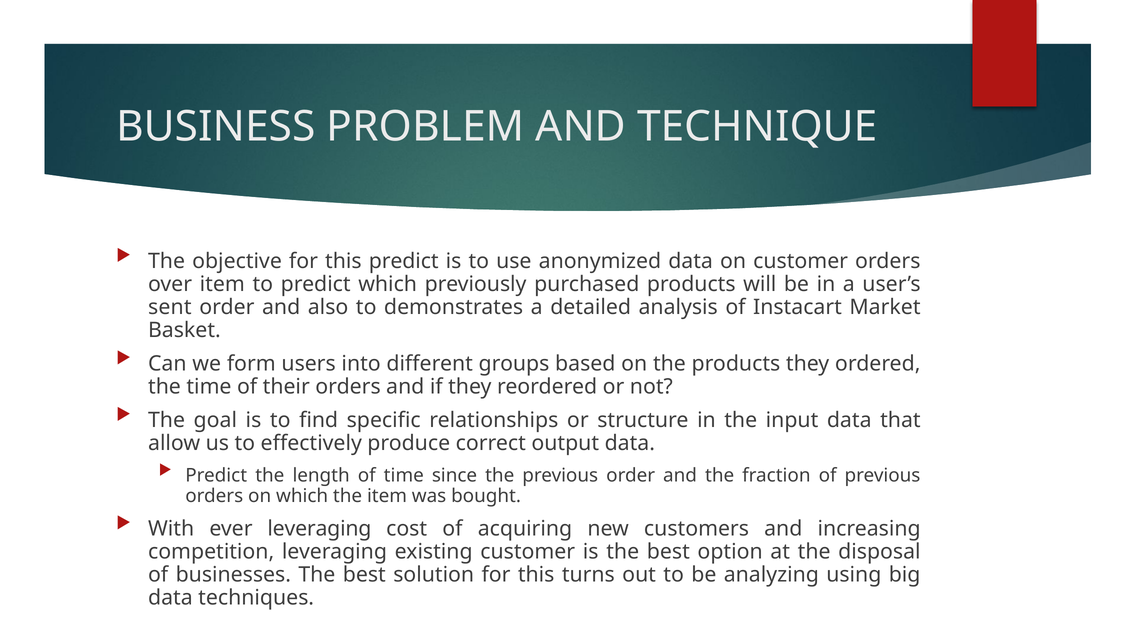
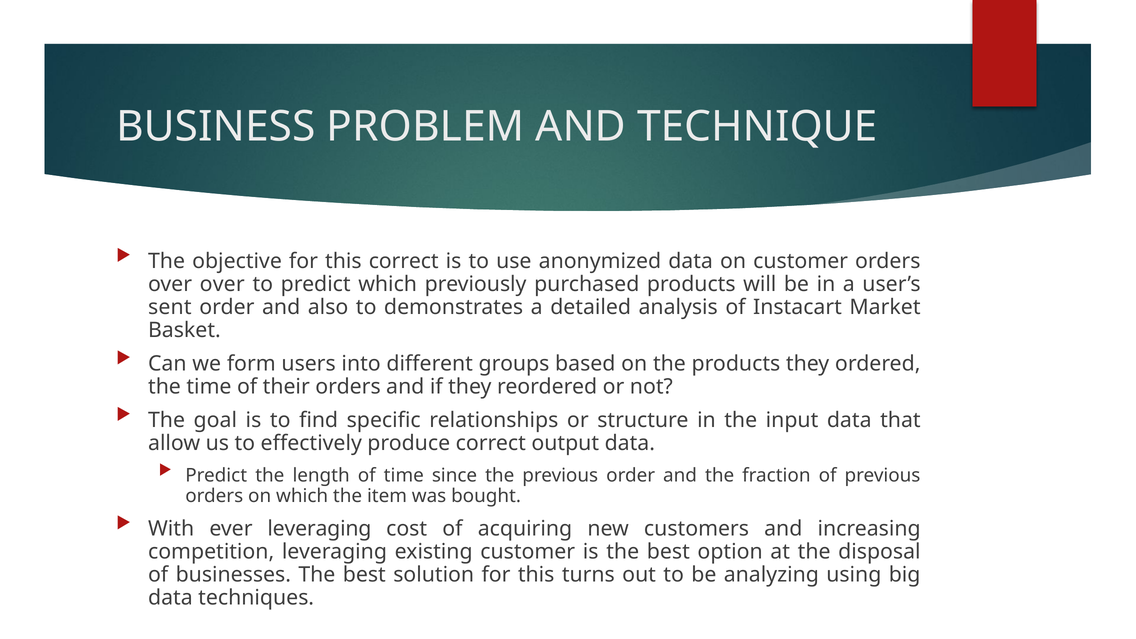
this predict: predict -> correct
over item: item -> over
